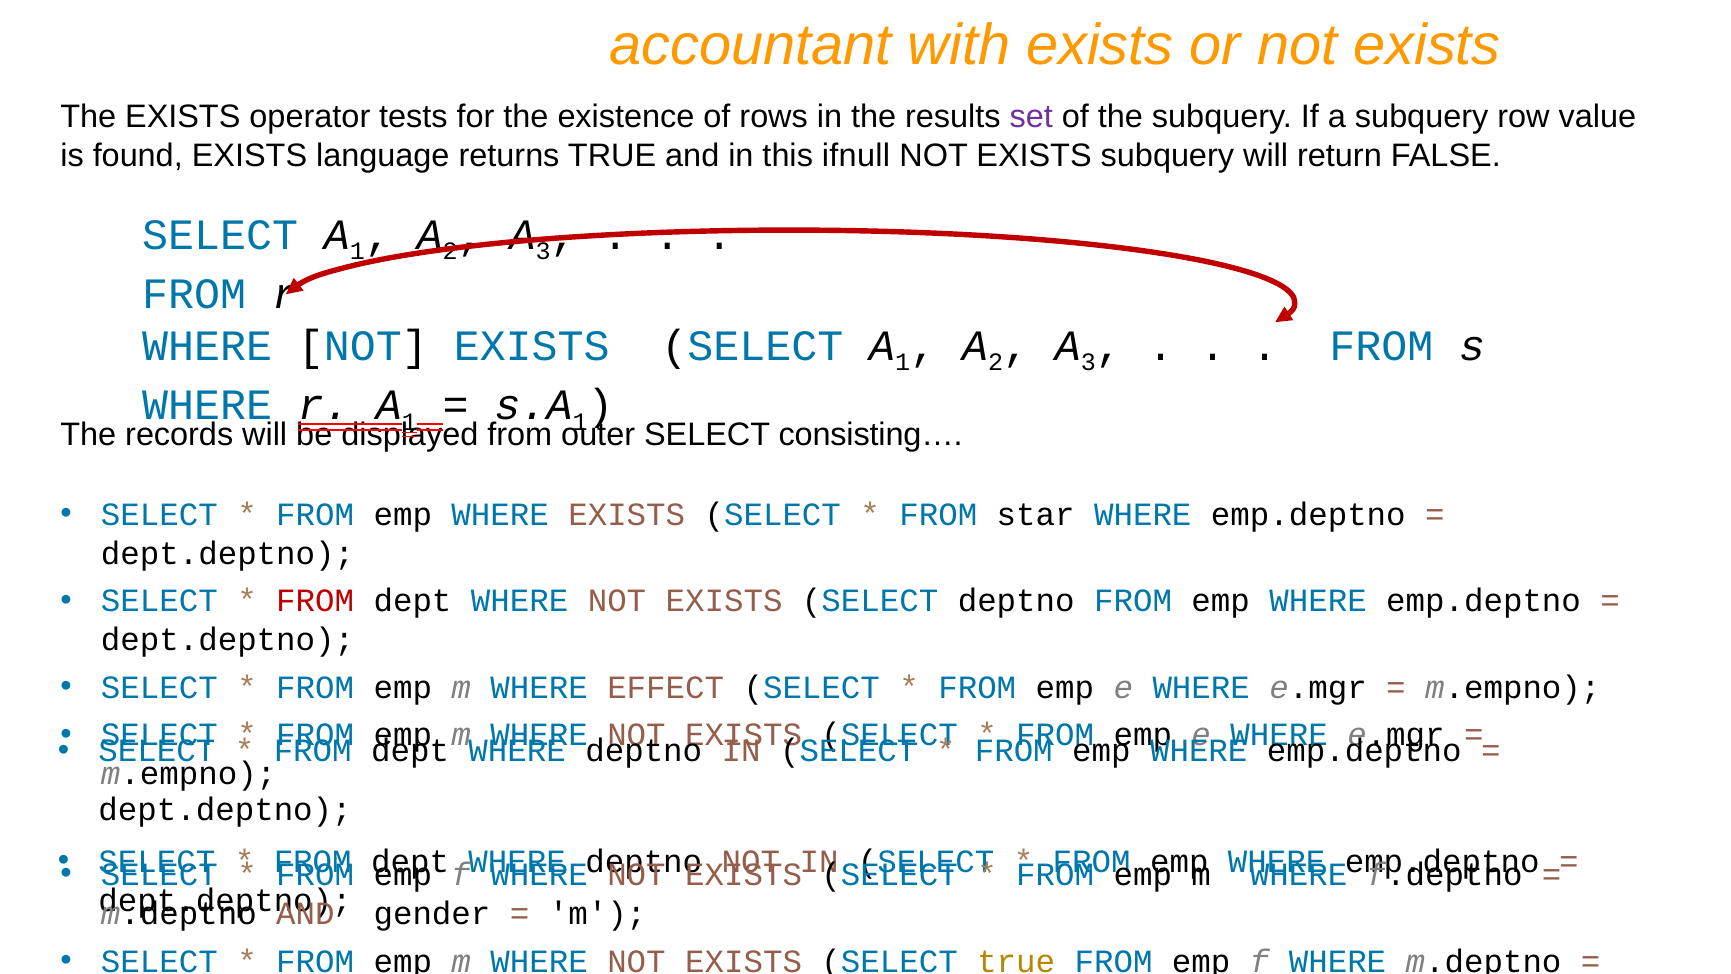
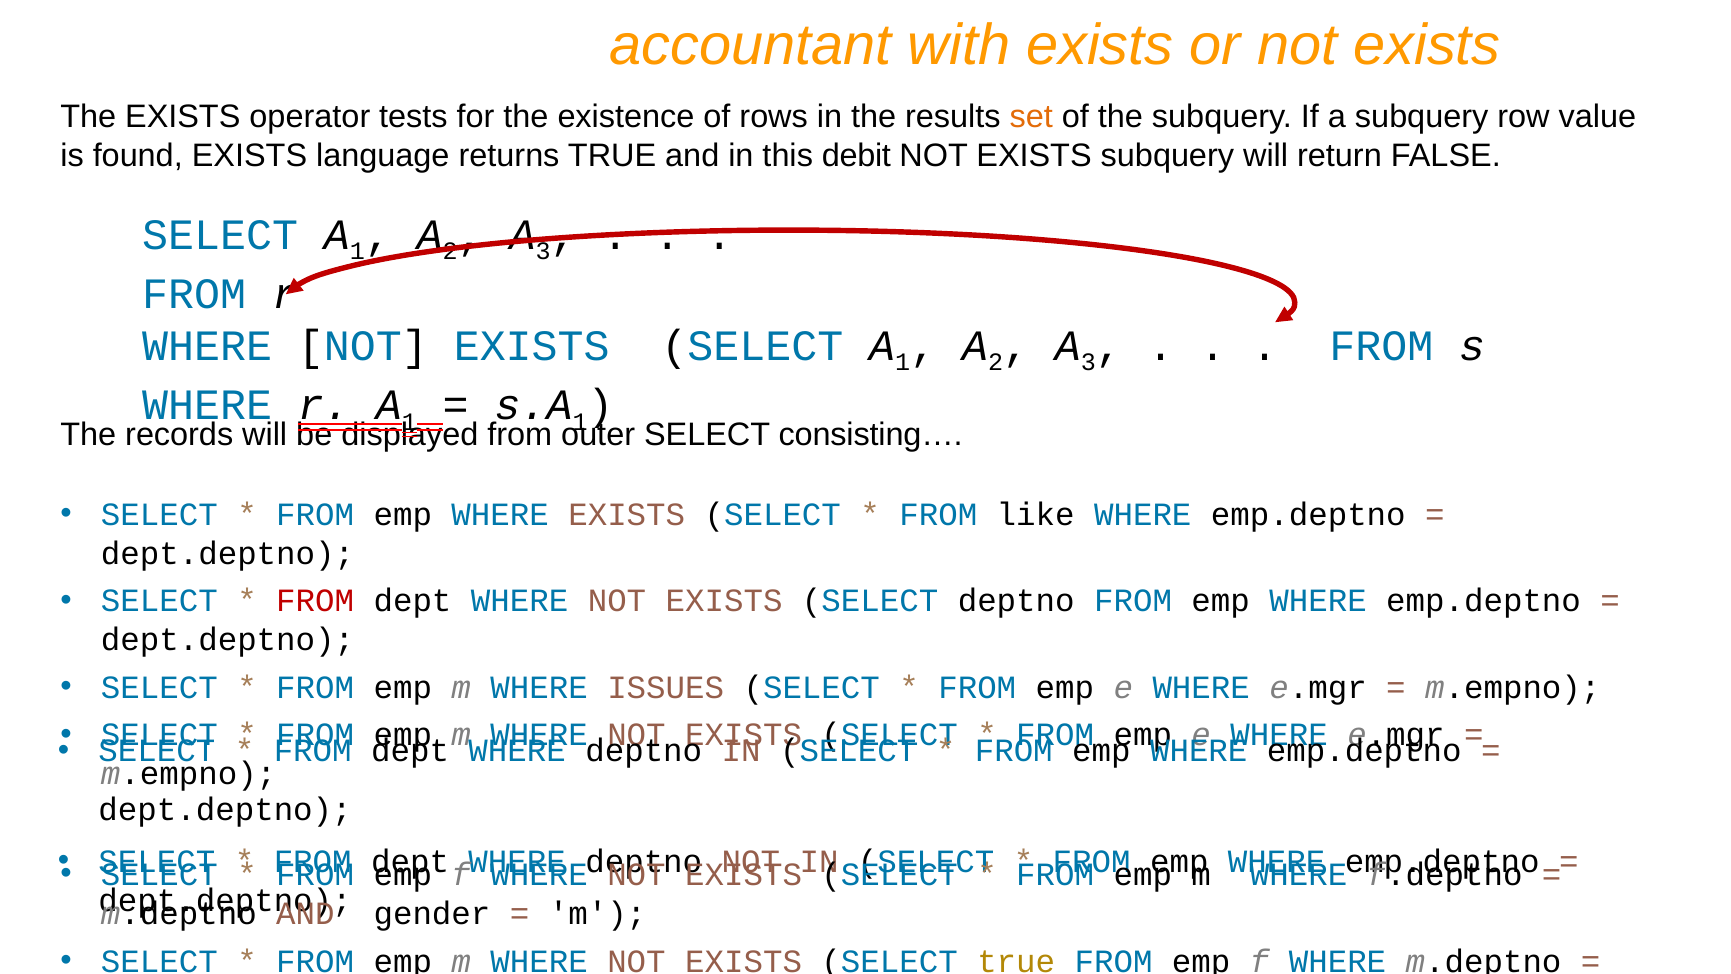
set colour: purple -> orange
ifnull: ifnull -> debit
star: star -> like
EFFECT: EFFECT -> ISSUES
